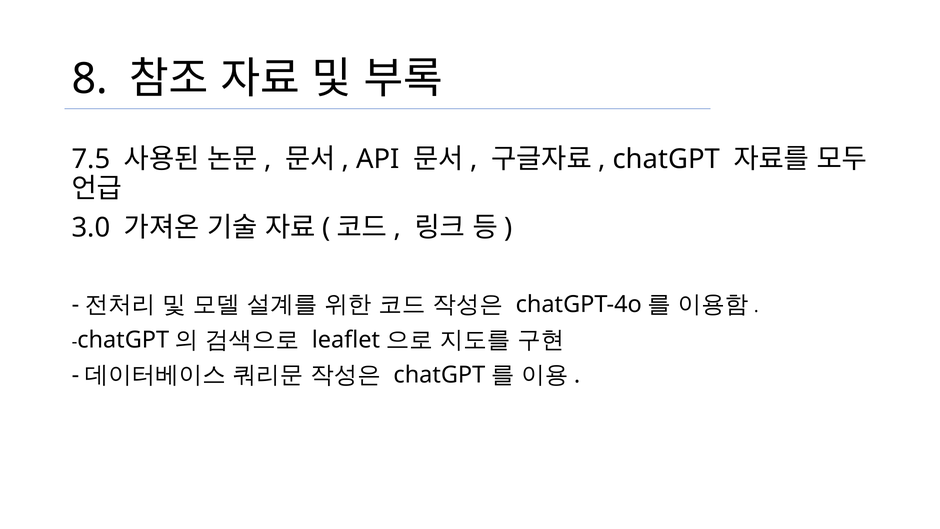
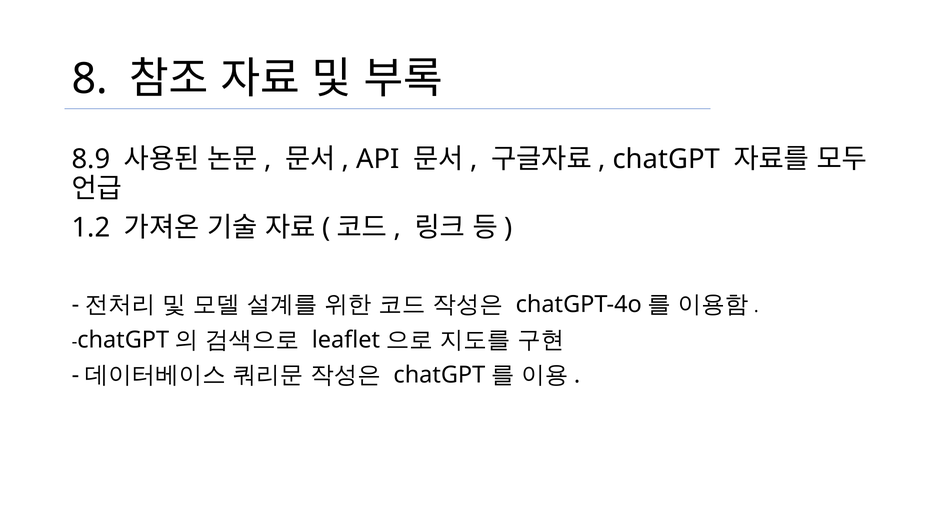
7.5: 7.5 -> 8.9
3.0: 3.0 -> 1.2
